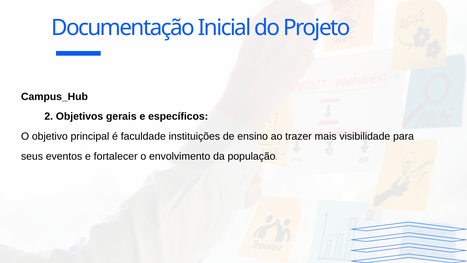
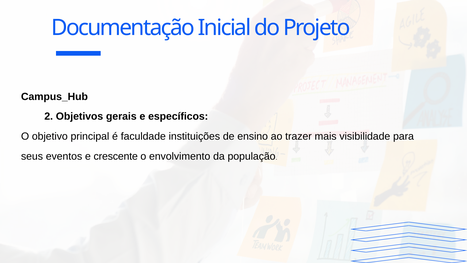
fortalecer: fortalecer -> crescente
